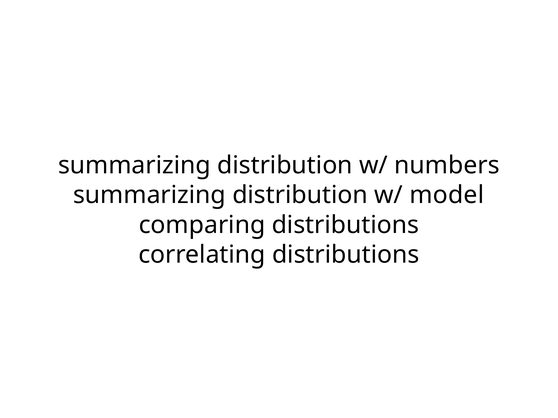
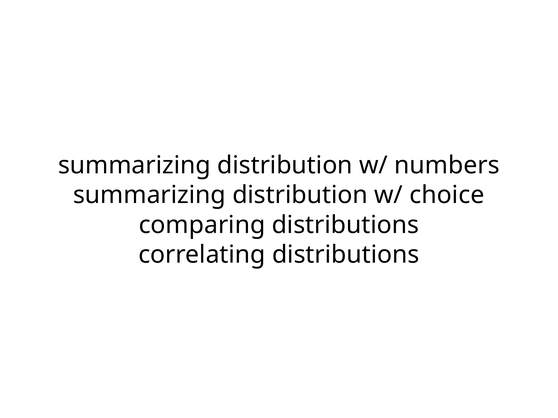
model: model -> choice
